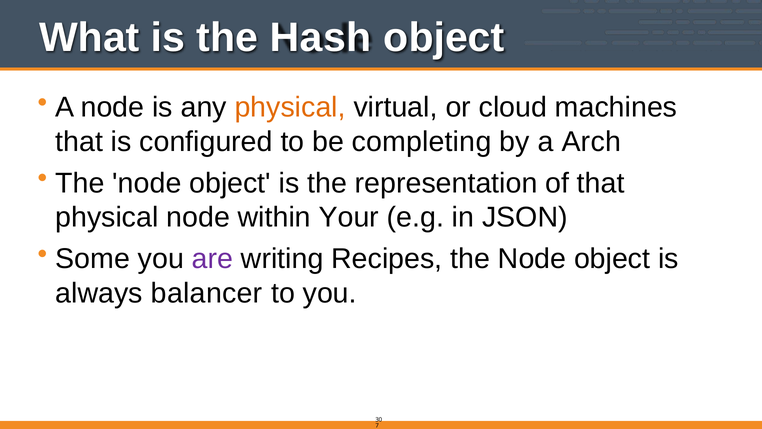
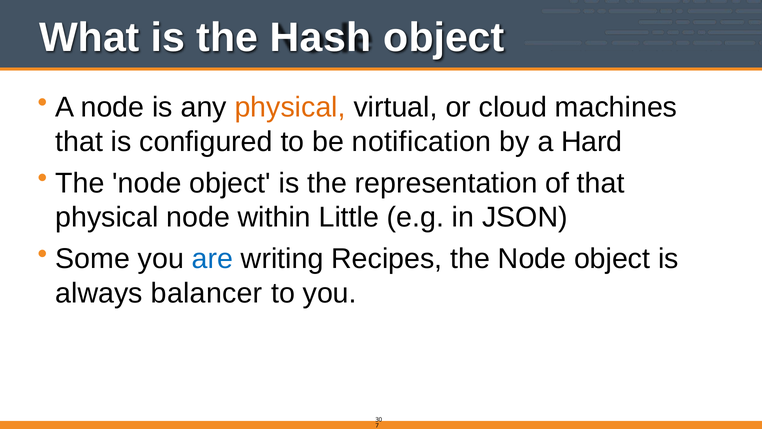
completing: completing -> notification
Arch: Arch -> Hard
Your: Your -> Little
are colour: purple -> blue
